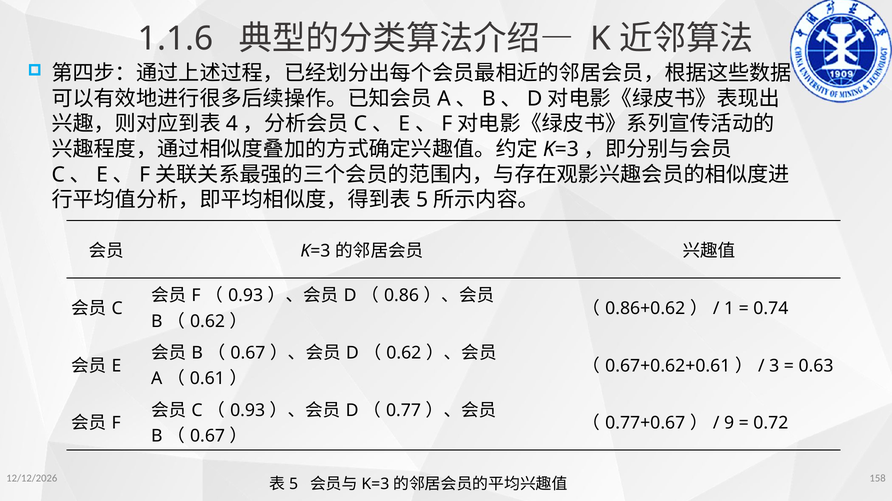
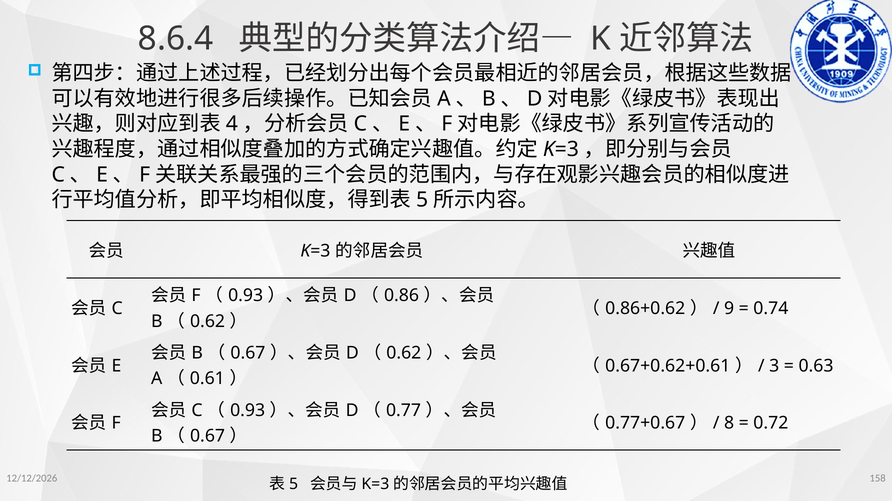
1.1.6: 1.1.6 -> 8.6.4
1: 1 -> 9
9: 9 -> 8
